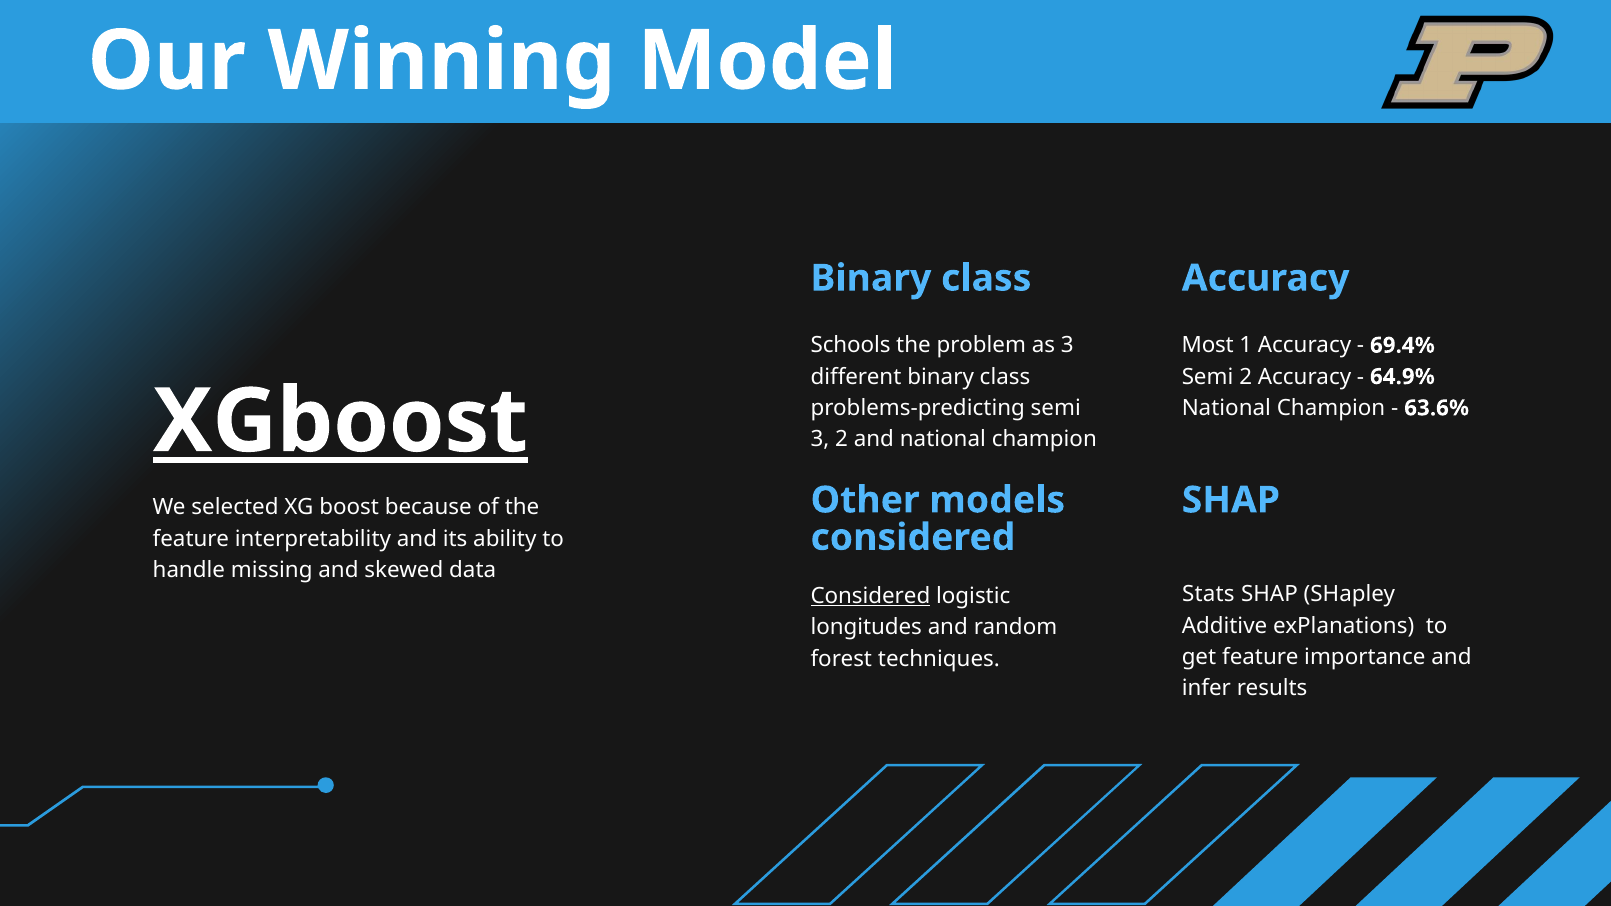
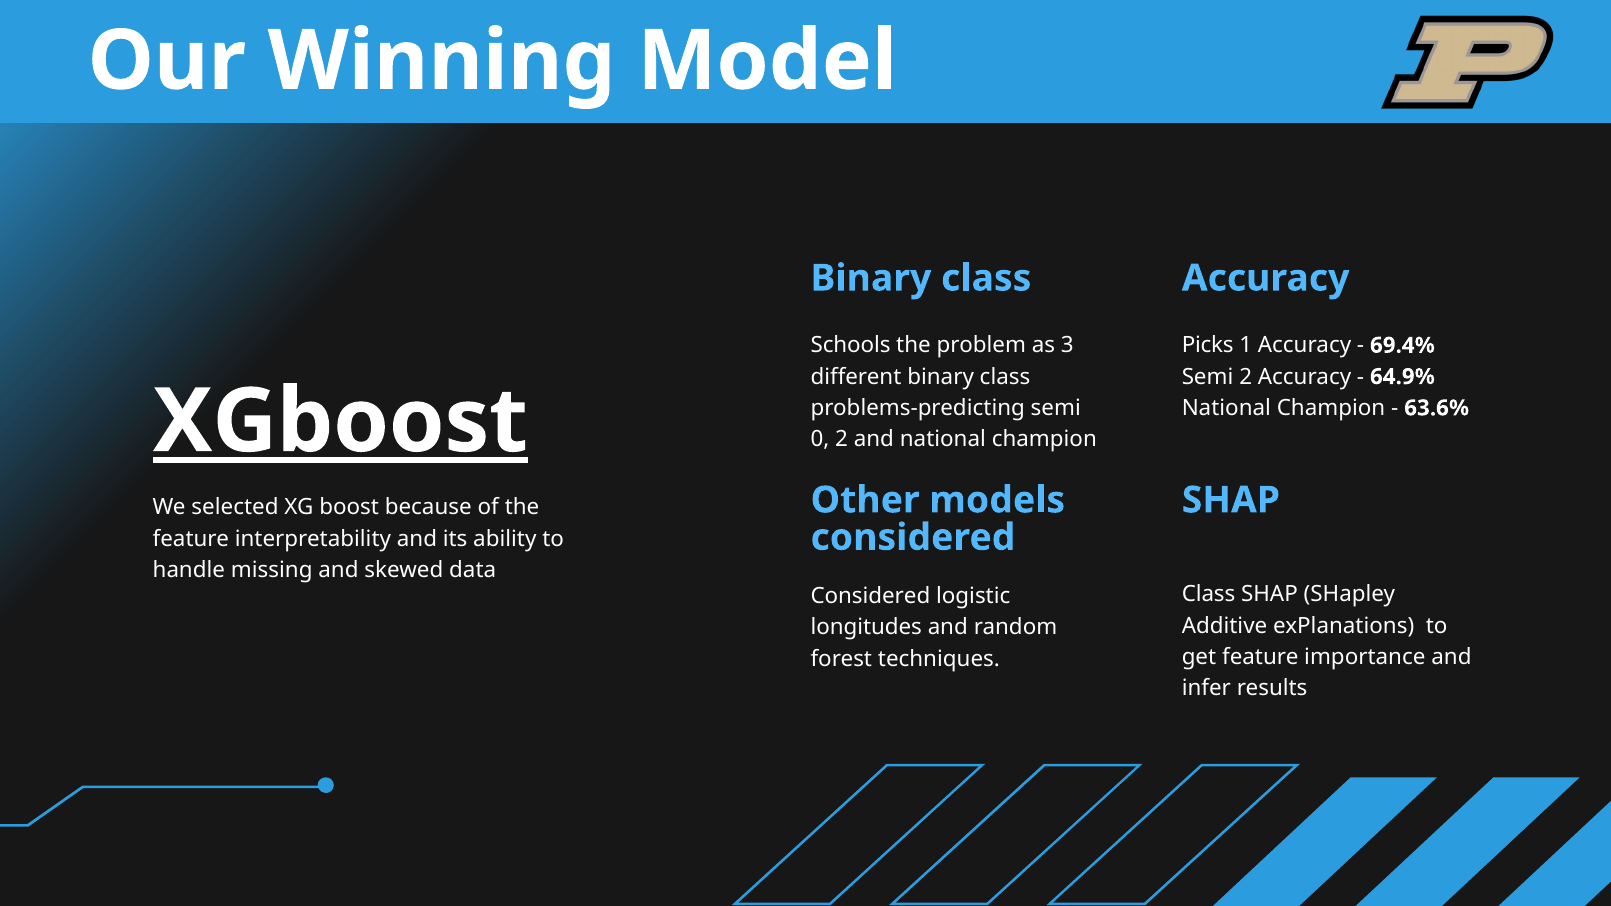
Most: Most -> Picks
3 at (820, 439): 3 -> 0
Stats at (1208, 595): Stats -> Class
Considered at (870, 596) underline: present -> none
